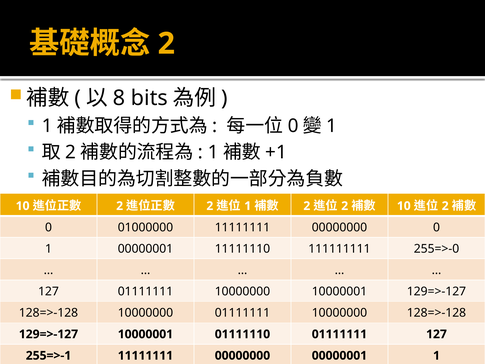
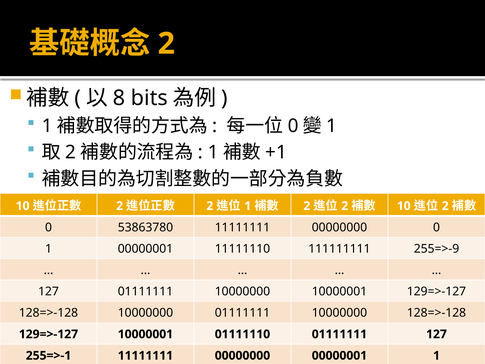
01000000: 01000000 -> 53863780
255=>-0: 255=>-0 -> 255=>-9
